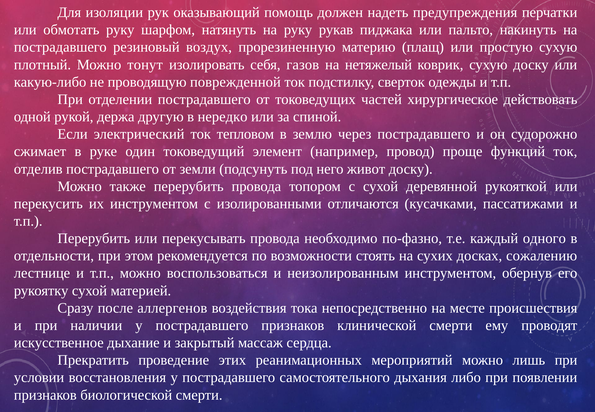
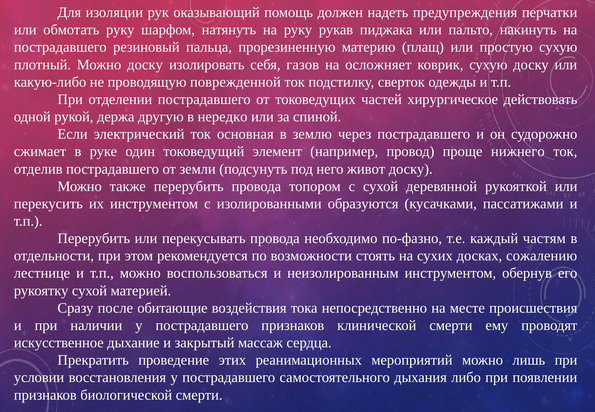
воздух: воздух -> пальца
Можно тонут: тонут -> доску
нетяжелый: нетяжелый -> осложняет
тепловом: тепловом -> основная
функций: функций -> нижнего
отличаются: отличаются -> образуются
одного: одного -> частям
аллергенов: аллергенов -> обитающие
